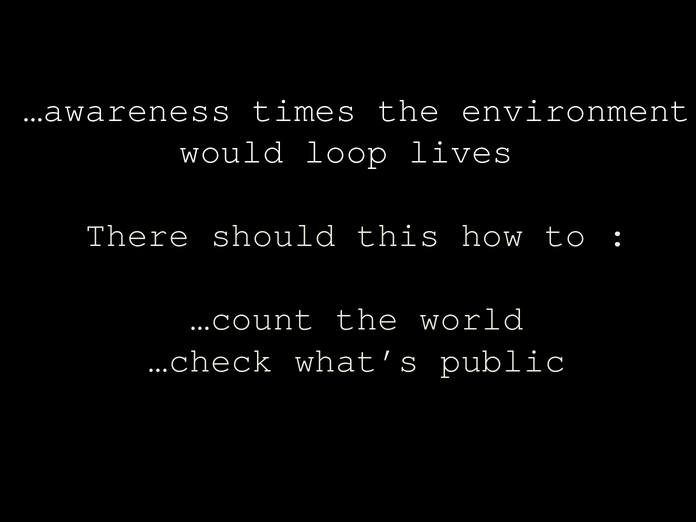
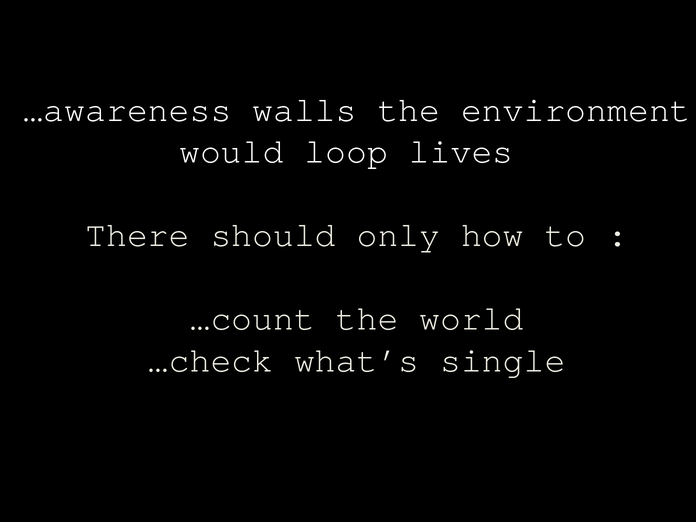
times: times -> walls
this: this -> only
public: public -> single
